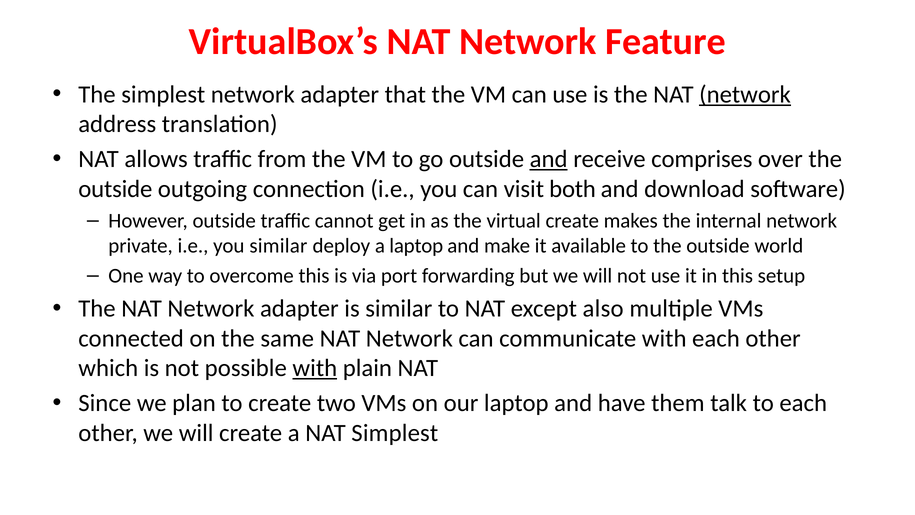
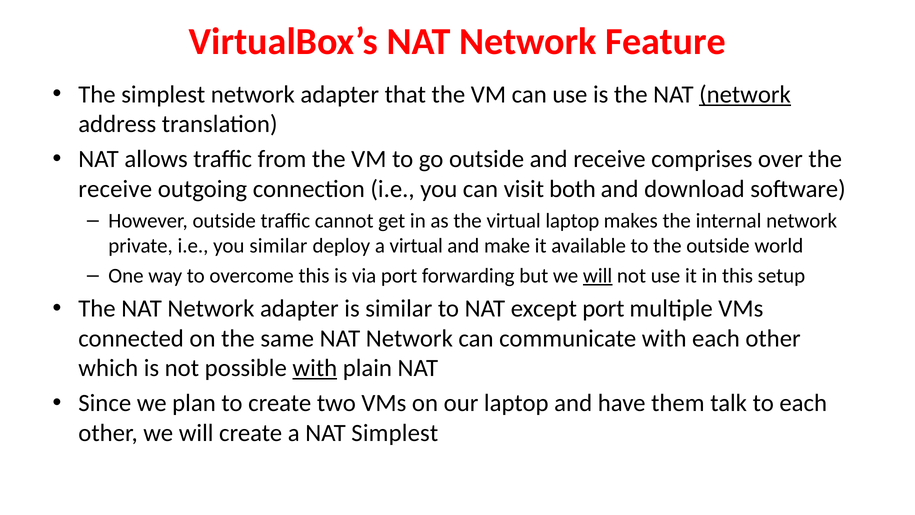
and at (549, 159) underline: present -> none
outside at (115, 189): outside -> receive
virtual create: create -> laptop
a laptop: laptop -> virtual
will at (598, 275) underline: none -> present
except also: also -> port
